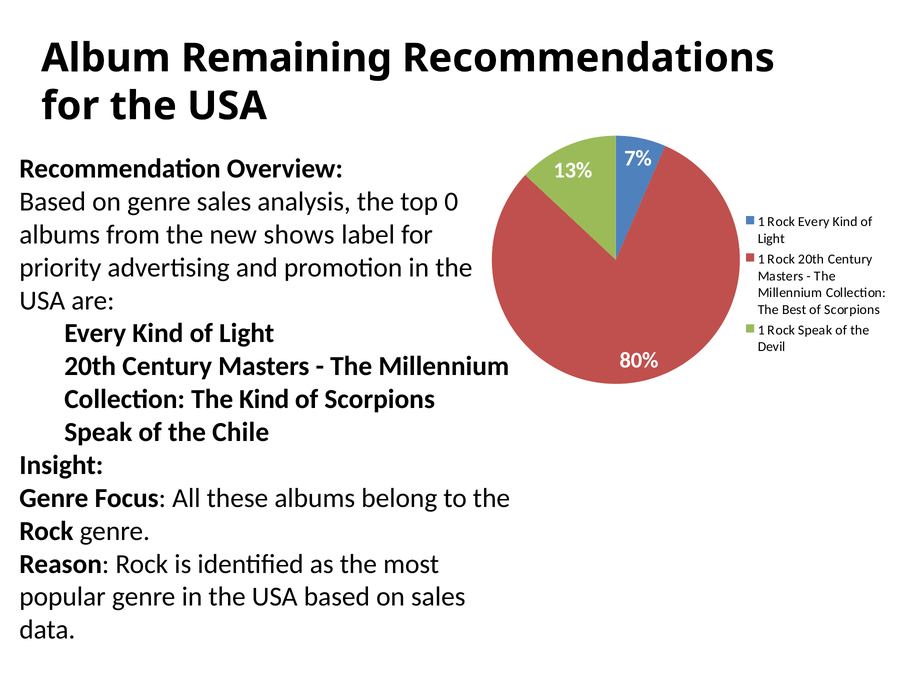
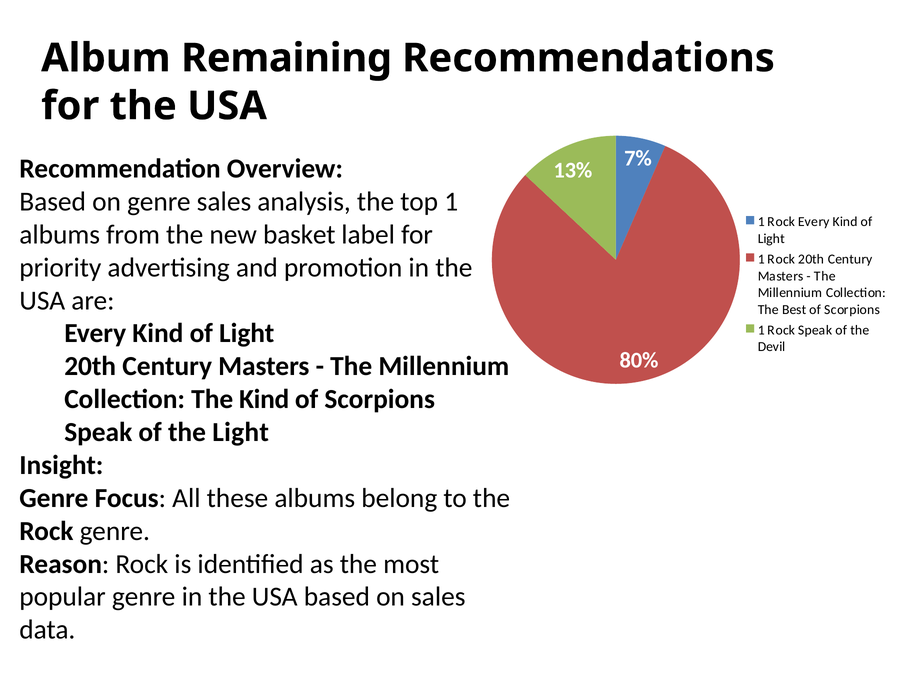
top 0: 0 -> 1
shows: shows -> basket
the Chile: Chile -> Light
